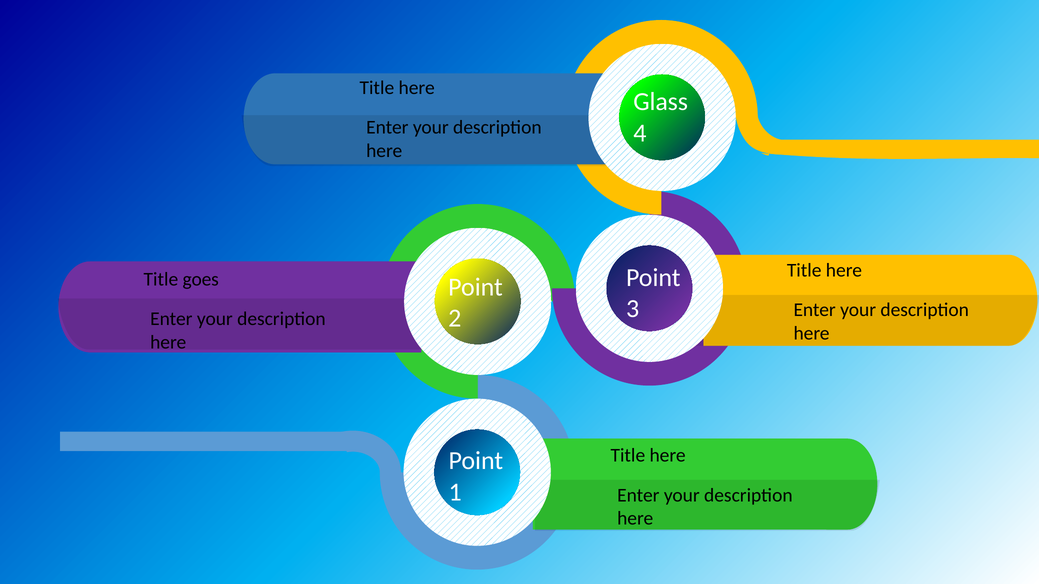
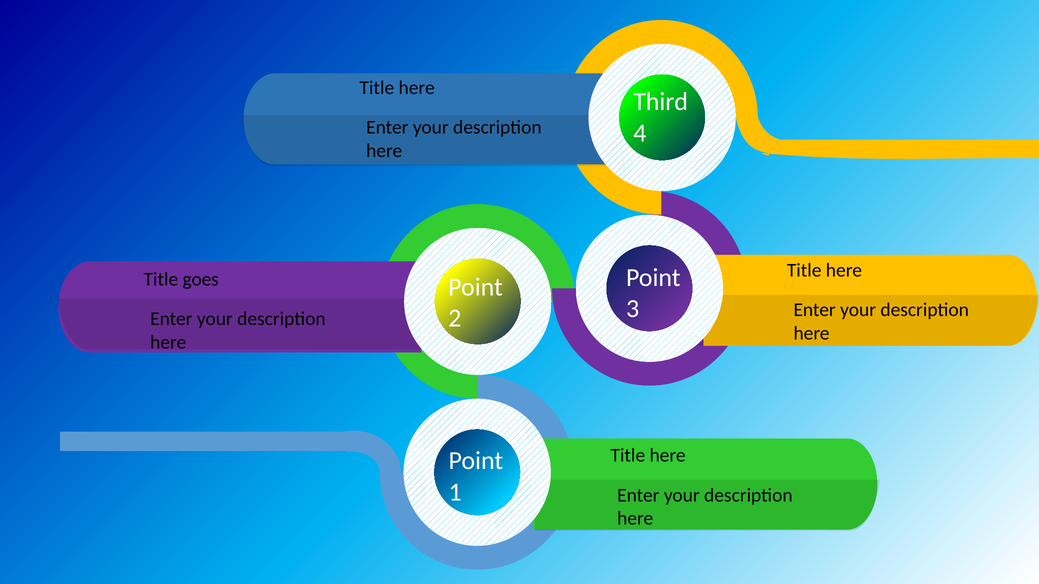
Glass: Glass -> Third
